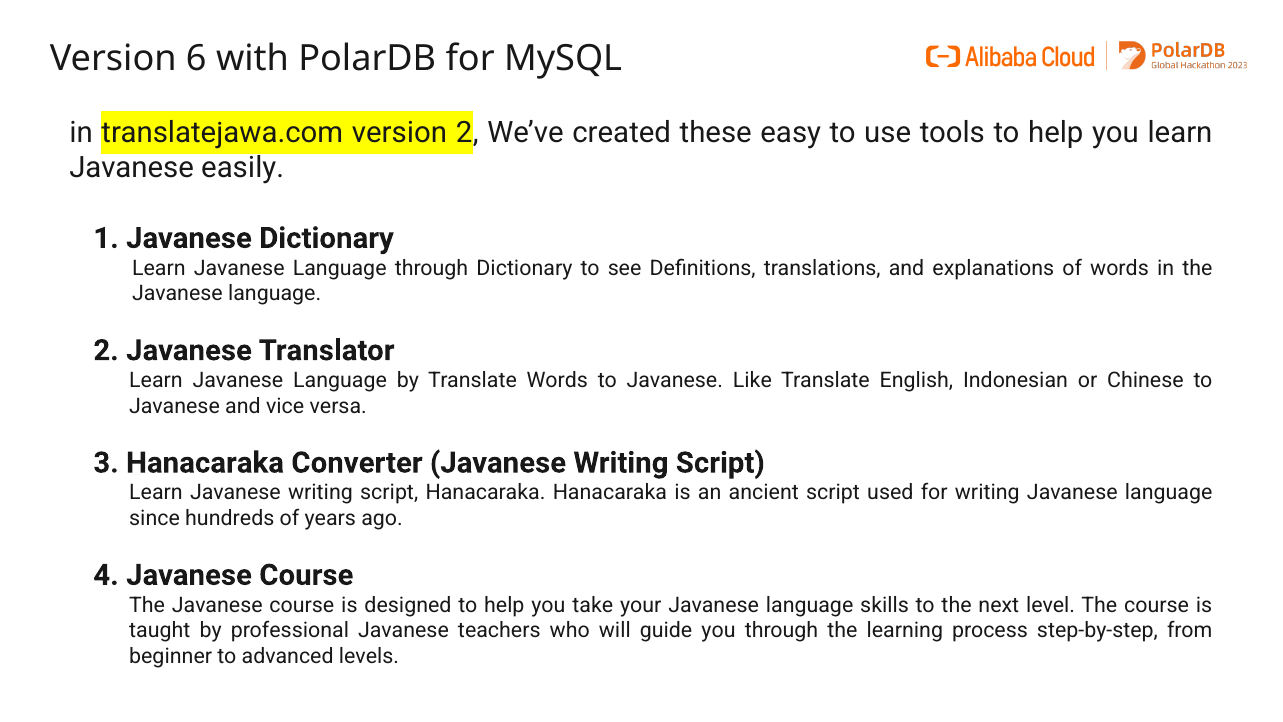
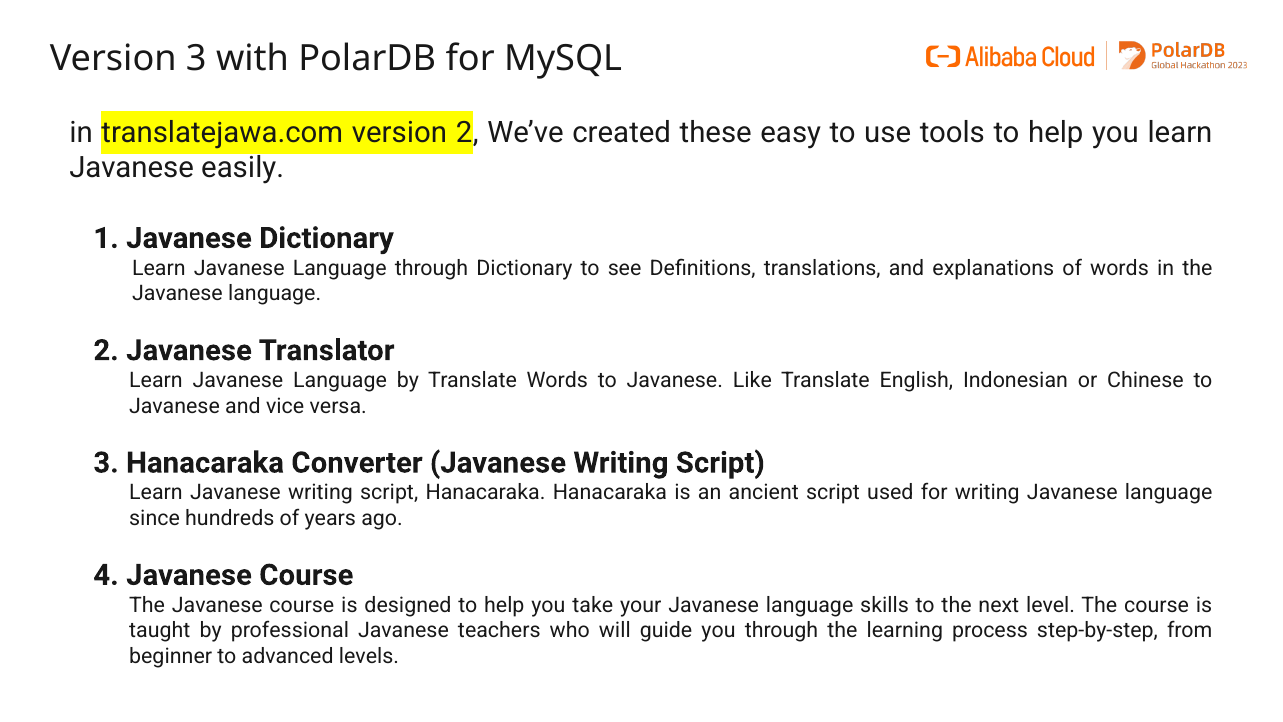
Version 6: 6 -> 3
